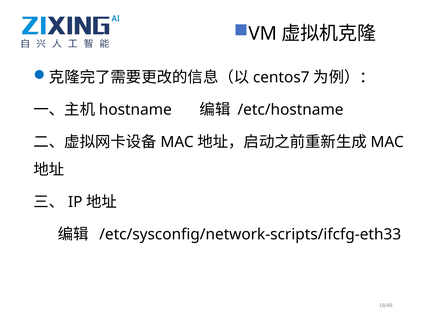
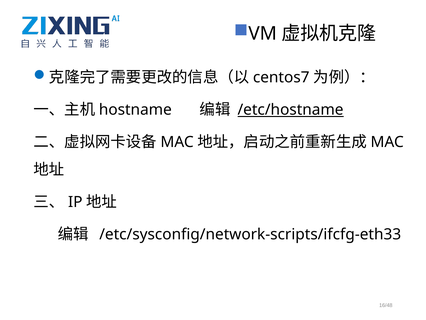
/etc/hostname underline: none -> present
